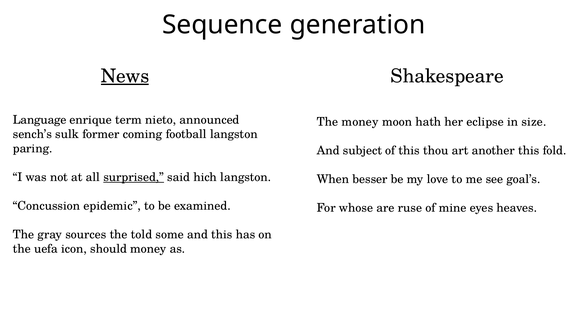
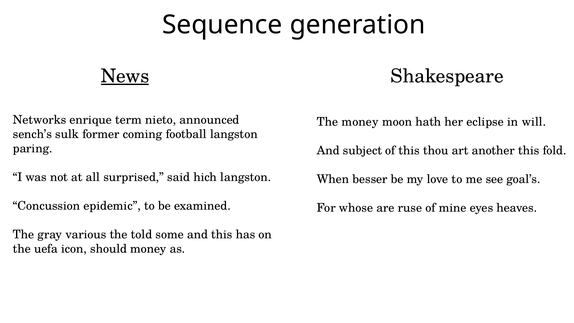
Language: Language -> Networks
size: size -> will
surprised underline: present -> none
sources: sources -> various
